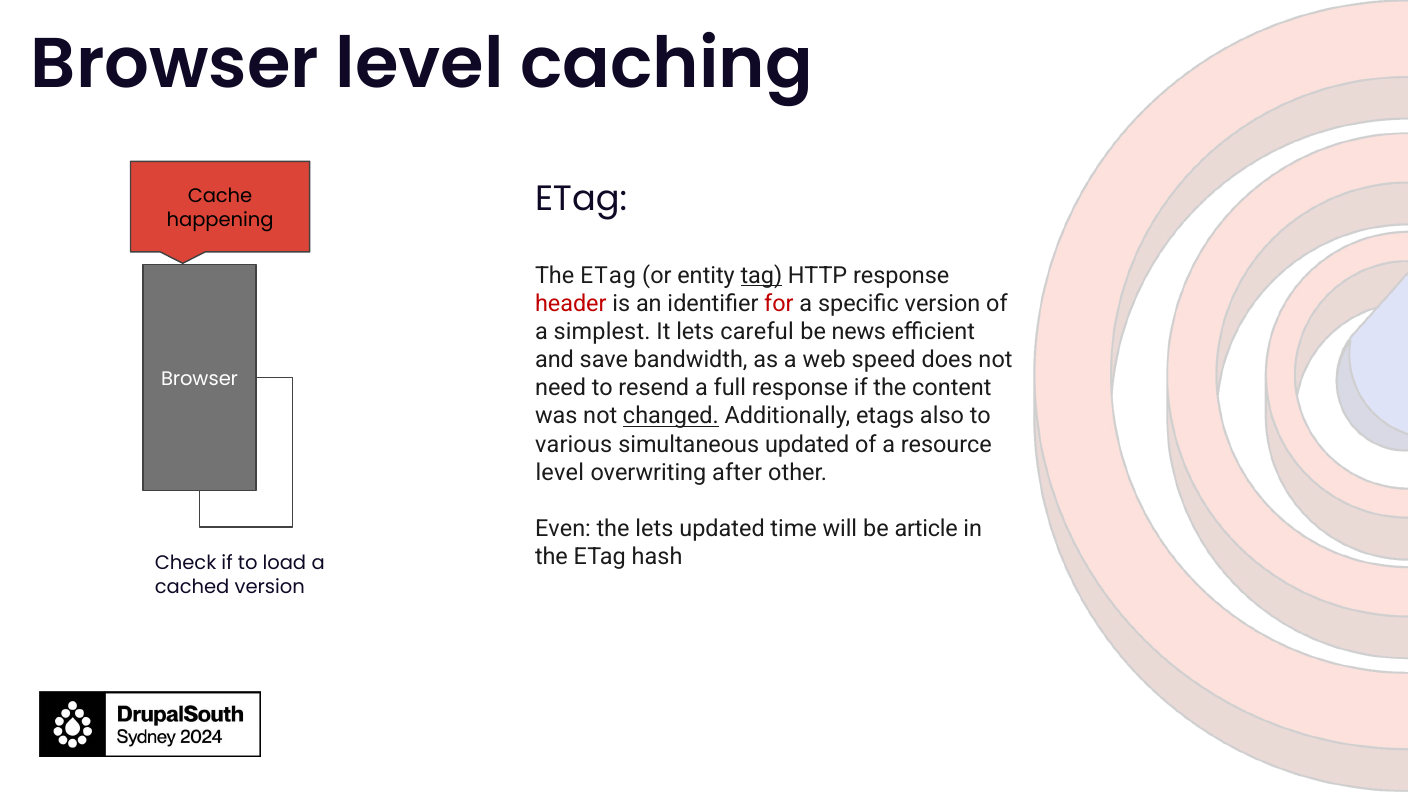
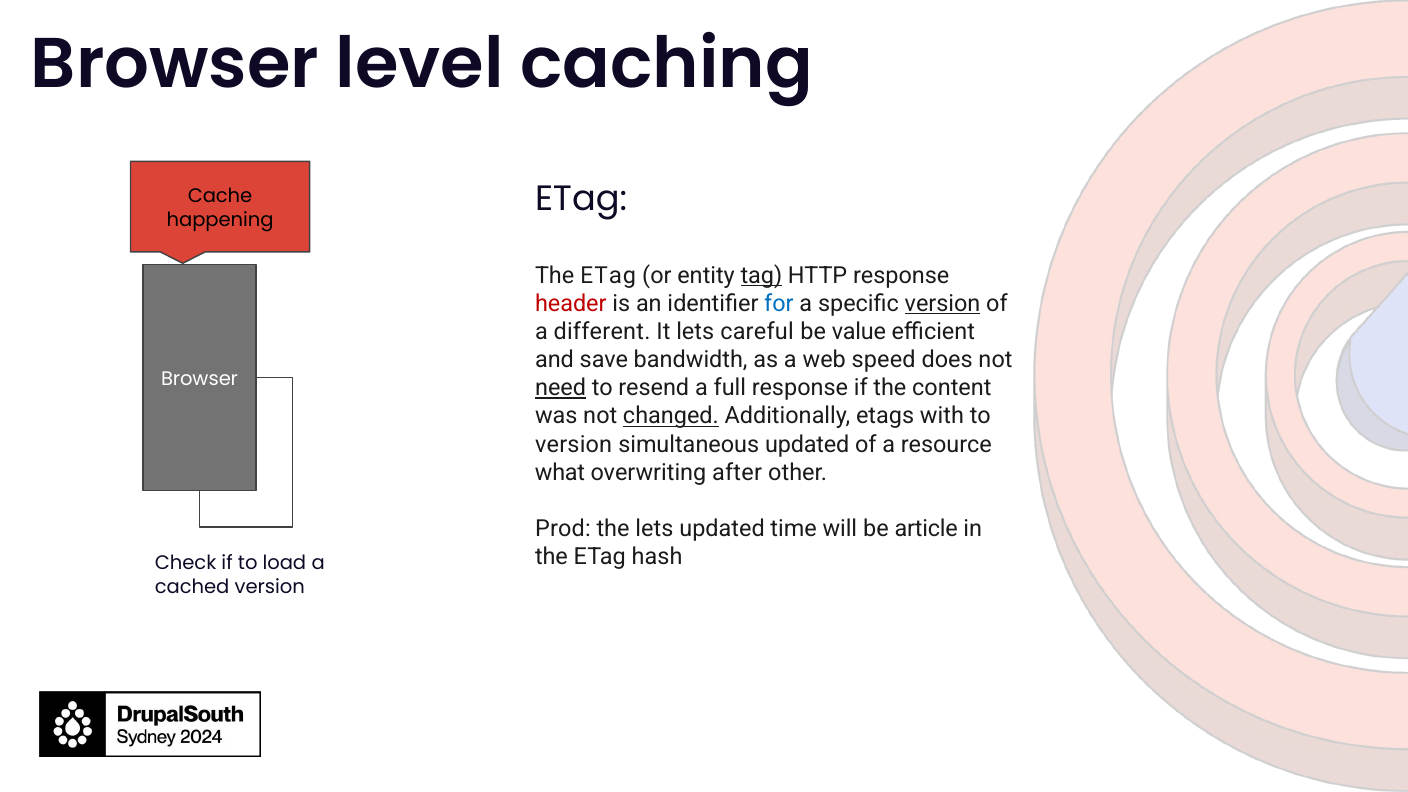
for colour: red -> blue
version at (943, 304) underline: none -> present
simplest: simplest -> different
news: news -> value
need underline: none -> present
also: also -> with
various at (574, 444): various -> version
level at (560, 472): level -> what
Even: Even -> Prod
